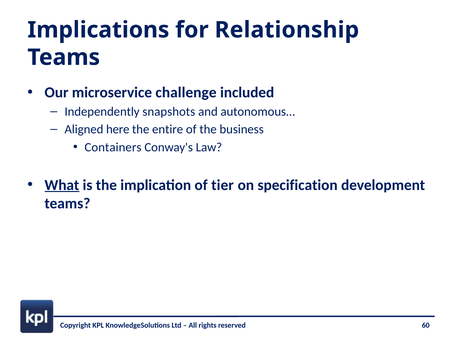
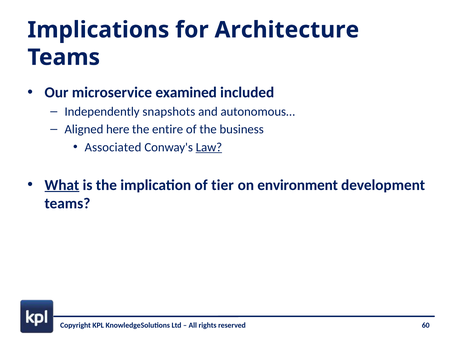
Relationship: Relationship -> Architecture
challenge: challenge -> examined
Containers: Containers -> Associated
Law underline: none -> present
specification: specification -> environment
